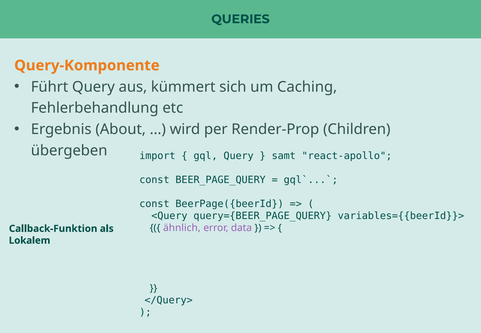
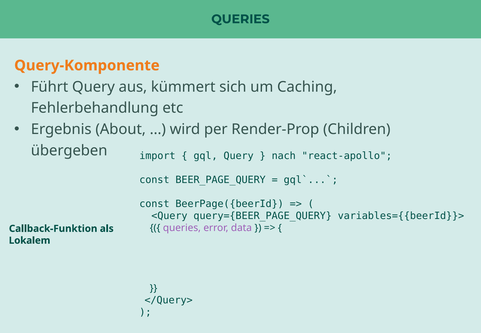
samt: samt -> nach
ähnlich at (182, 228): ähnlich -> queries
